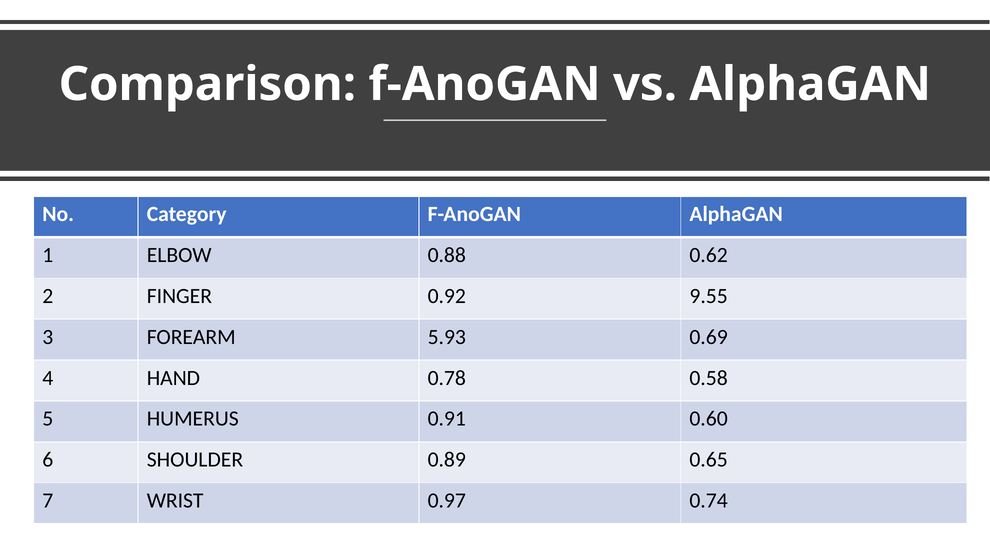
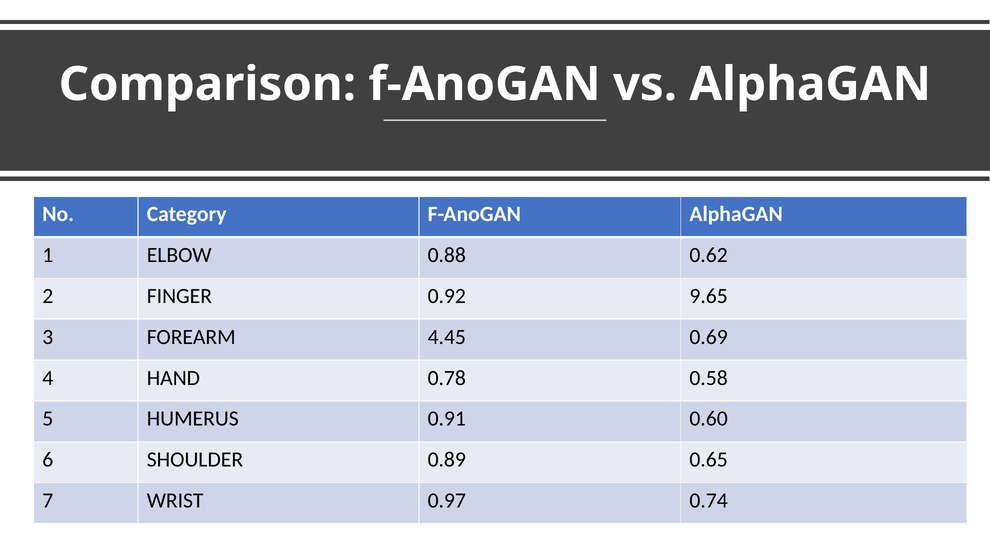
9.55: 9.55 -> 9.65
5.93: 5.93 -> 4.45
